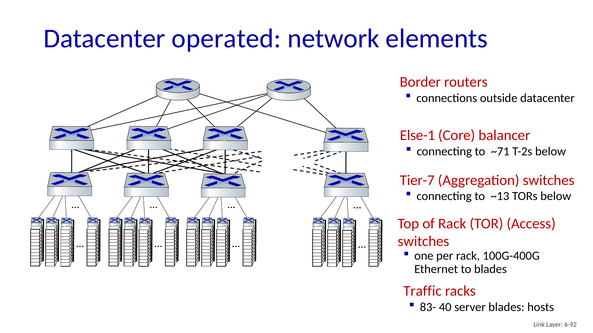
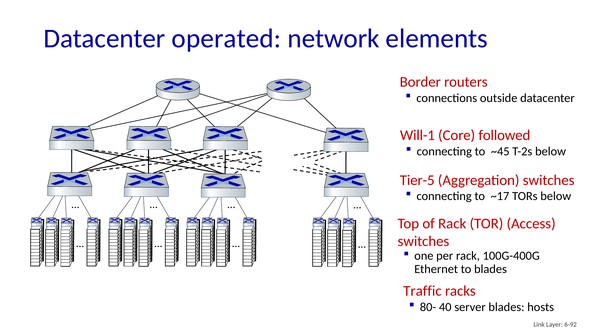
Else-1: Else-1 -> Will-1
balancer: balancer -> followed
~71: ~71 -> ~45
Tier-7: Tier-7 -> Tier-5
~13: ~13 -> ~17
83-: 83- -> 80-
